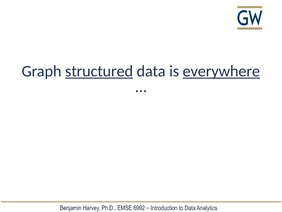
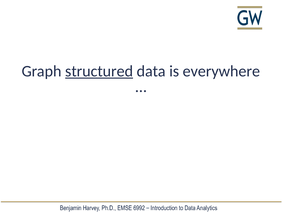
everywhere underline: present -> none
